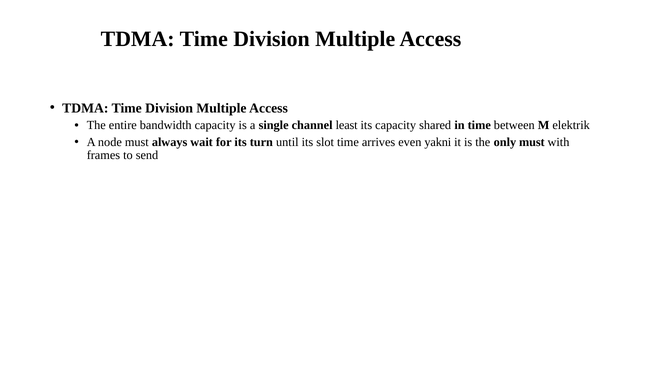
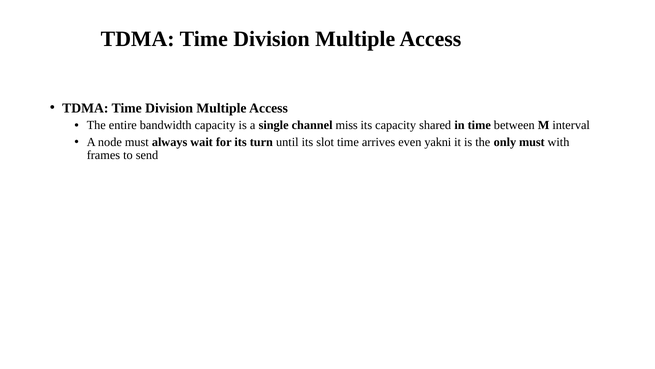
least: least -> miss
elektrik: elektrik -> interval
